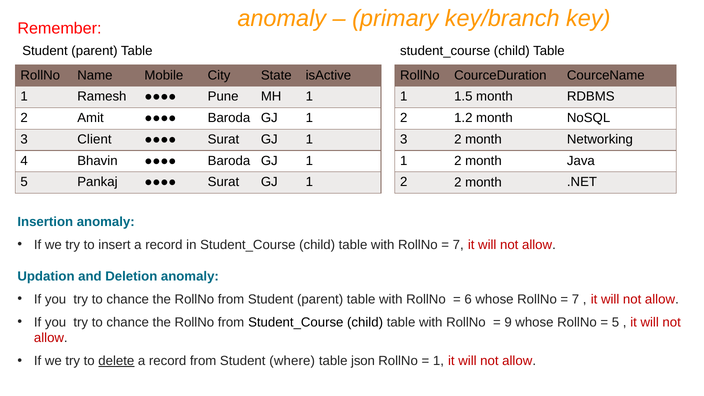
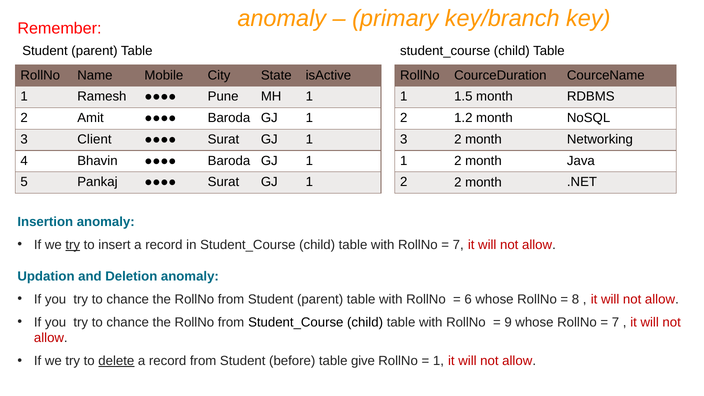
try at (73, 245) underline: none -> present
7 at (575, 299): 7 -> 8
5 at (615, 322): 5 -> 7
where: where -> before
json: json -> give
